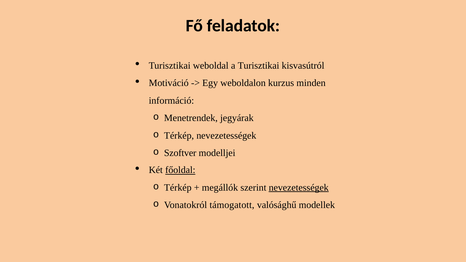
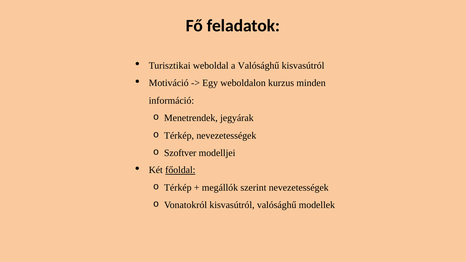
a Turisztikai: Turisztikai -> Valósághű
nevezetességek at (299, 188) underline: present -> none
Vonatokról támogatott: támogatott -> kisvasútról
